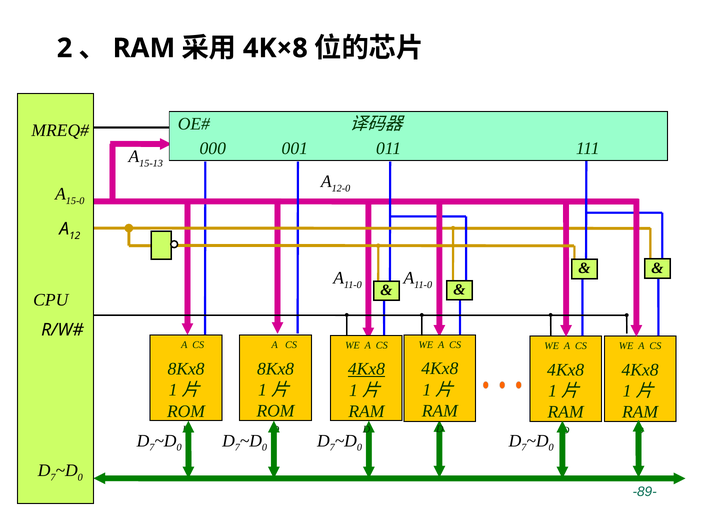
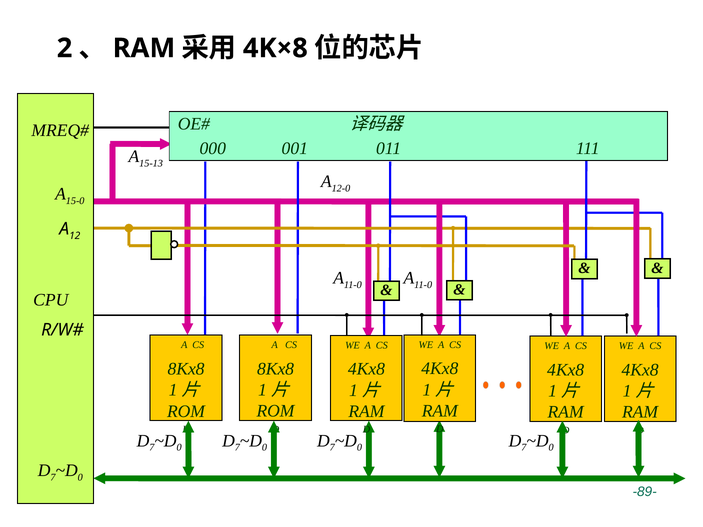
4Kx8 at (366, 369) underline: present -> none
